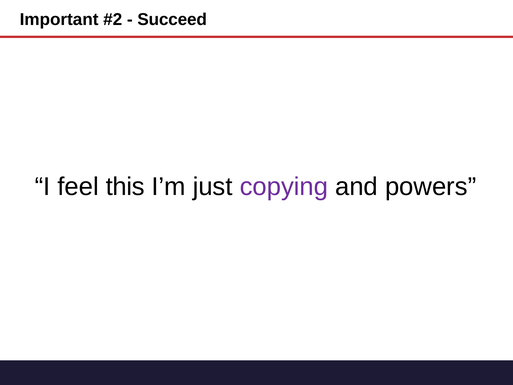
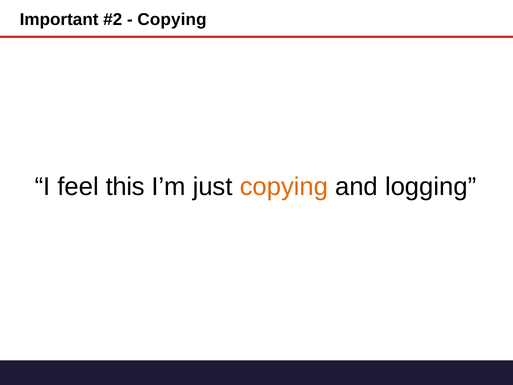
Succeed at (172, 19): Succeed -> Copying
copying at (284, 186) colour: purple -> orange
powers: powers -> logging
